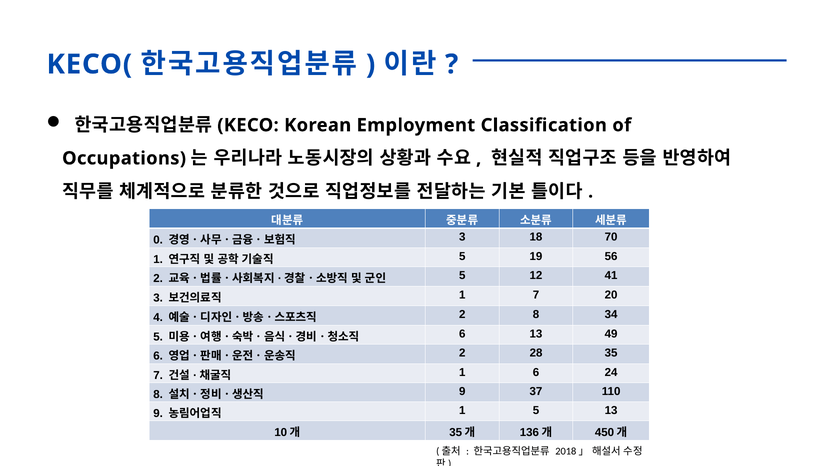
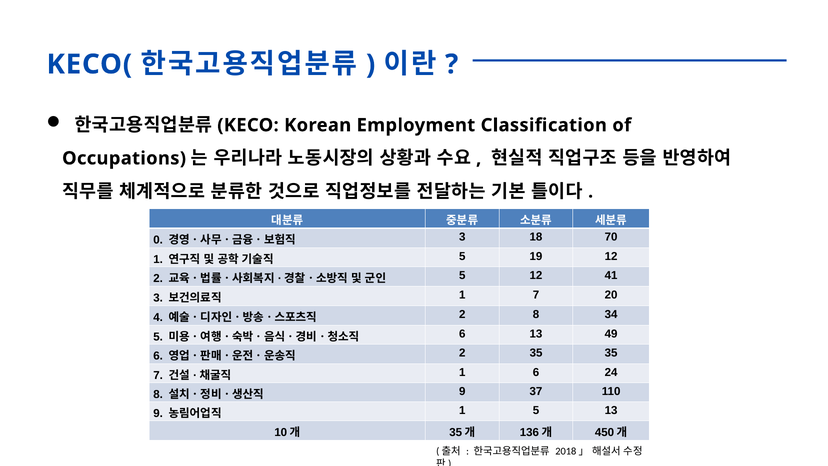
19 56: 56 -> 12
2 28: 28 -> 35
